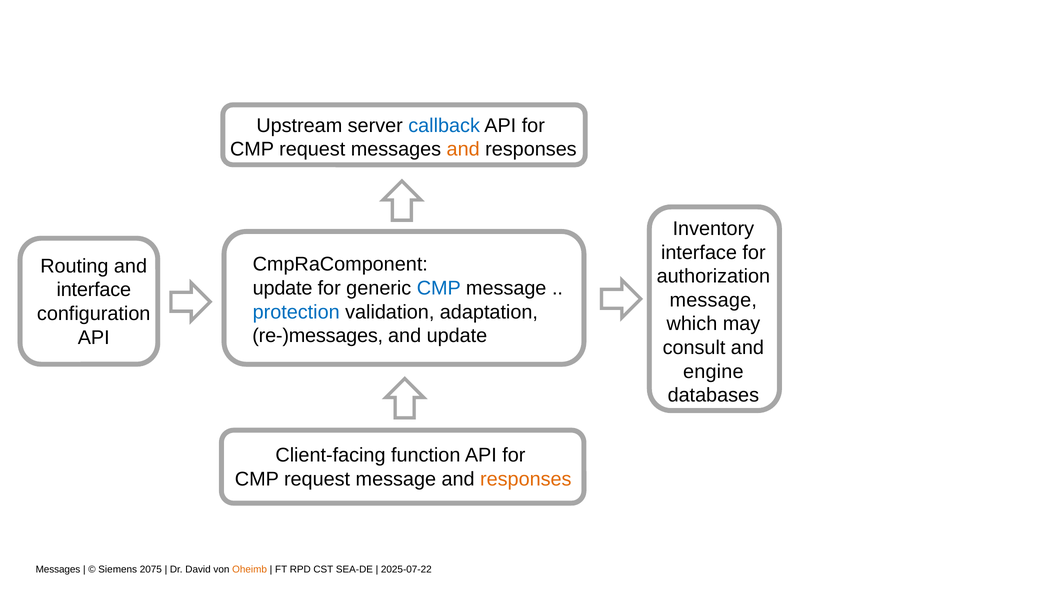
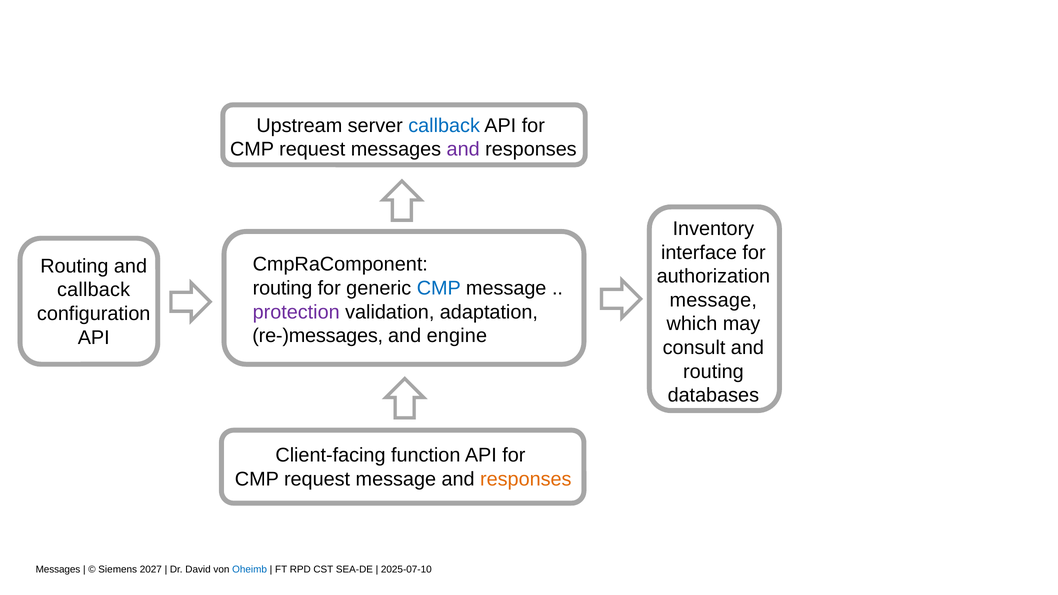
and at (463, 149) colour: orange -> purple
update at (283, 288): update -> routing
interface at (94, 290): interface -> callback
protection colour: blue -> purple
and update: update -> engine
engine at (713, 372): engine -> routing
2075: 2075 -> 2027
Oheimb colour: orange -> blue
2025-07-22: 2025-07-22 -> 2025-07-10
